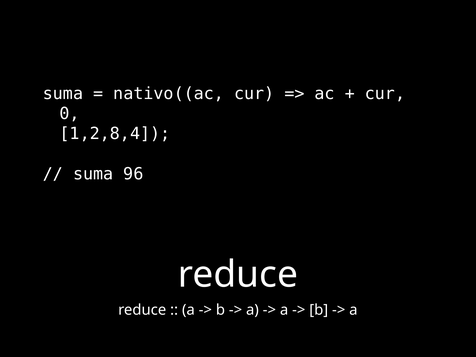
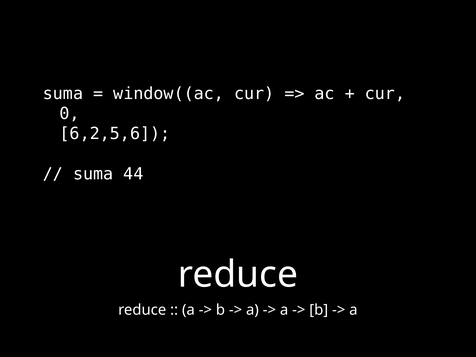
nativo((ac: nativo((ac -> window((ac
1,2,8,4: 1,2,8,4 -> 6,2,5,6
96: 96 -> 44
